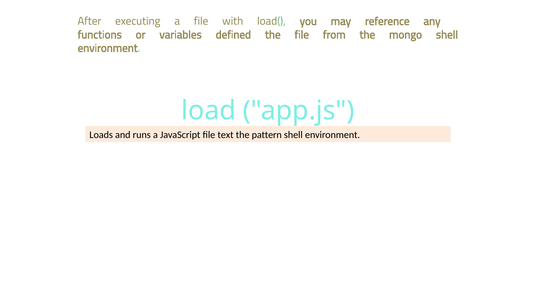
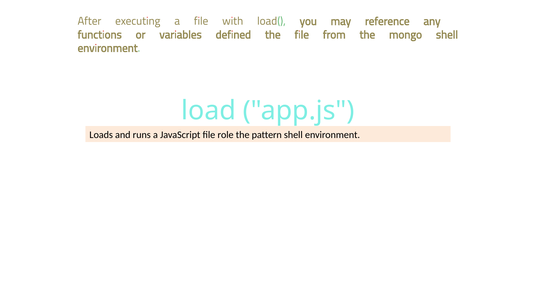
text: text -> role
